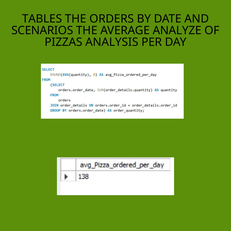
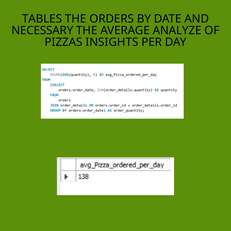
SCENARIOS: SCENARIOS -> NECESSARY
ANALYSIS: ANALYSIS -> INSIGHTS
